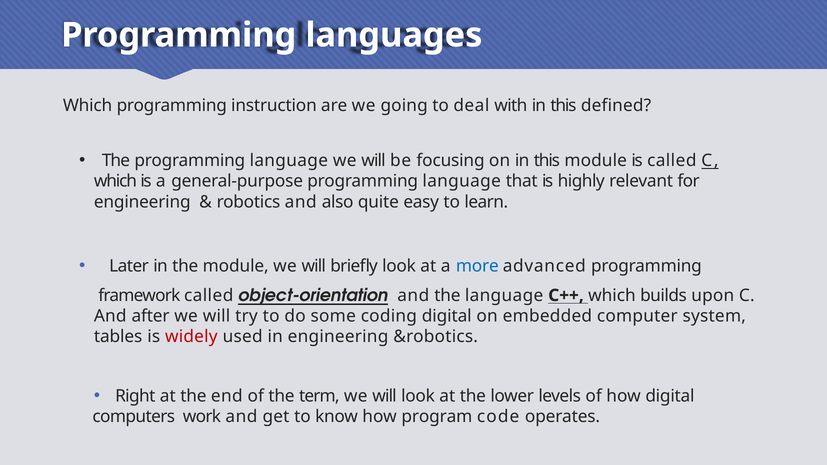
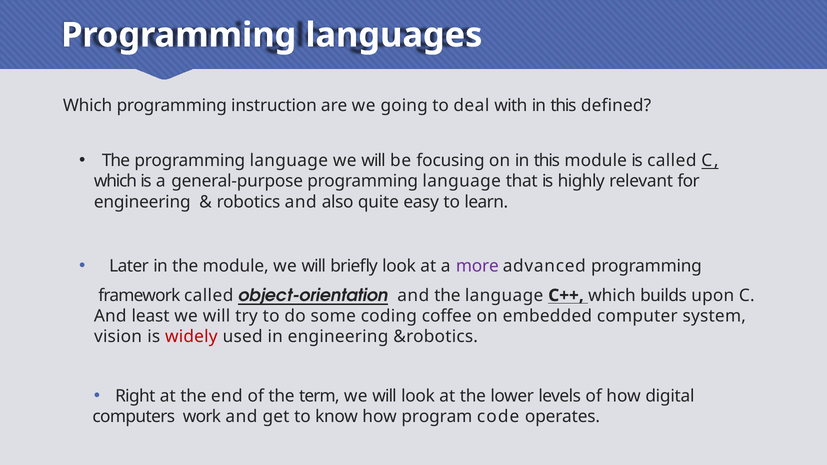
more colour: blue -> purple
after: after -> least
coding digital: digital -> coffee
tables: tables -> vision
